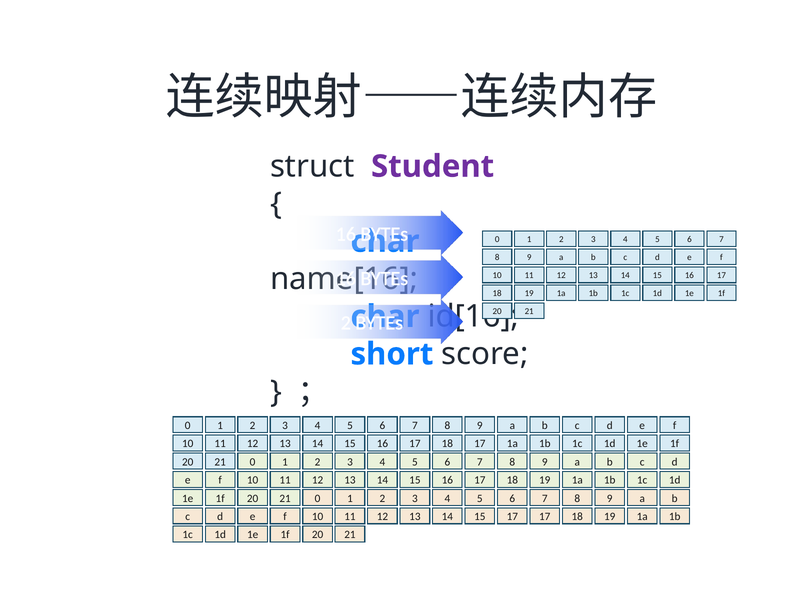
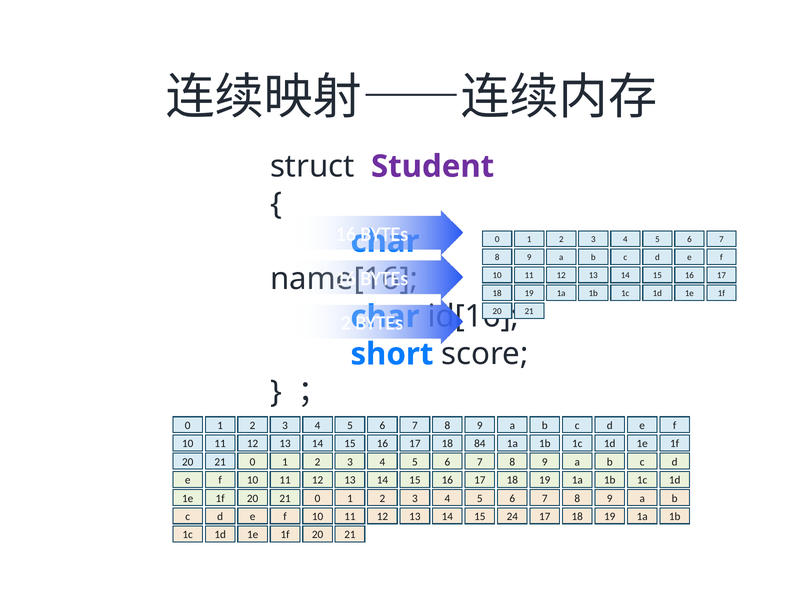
10 17: 17 -> 84
15 17: 17 -> 24
